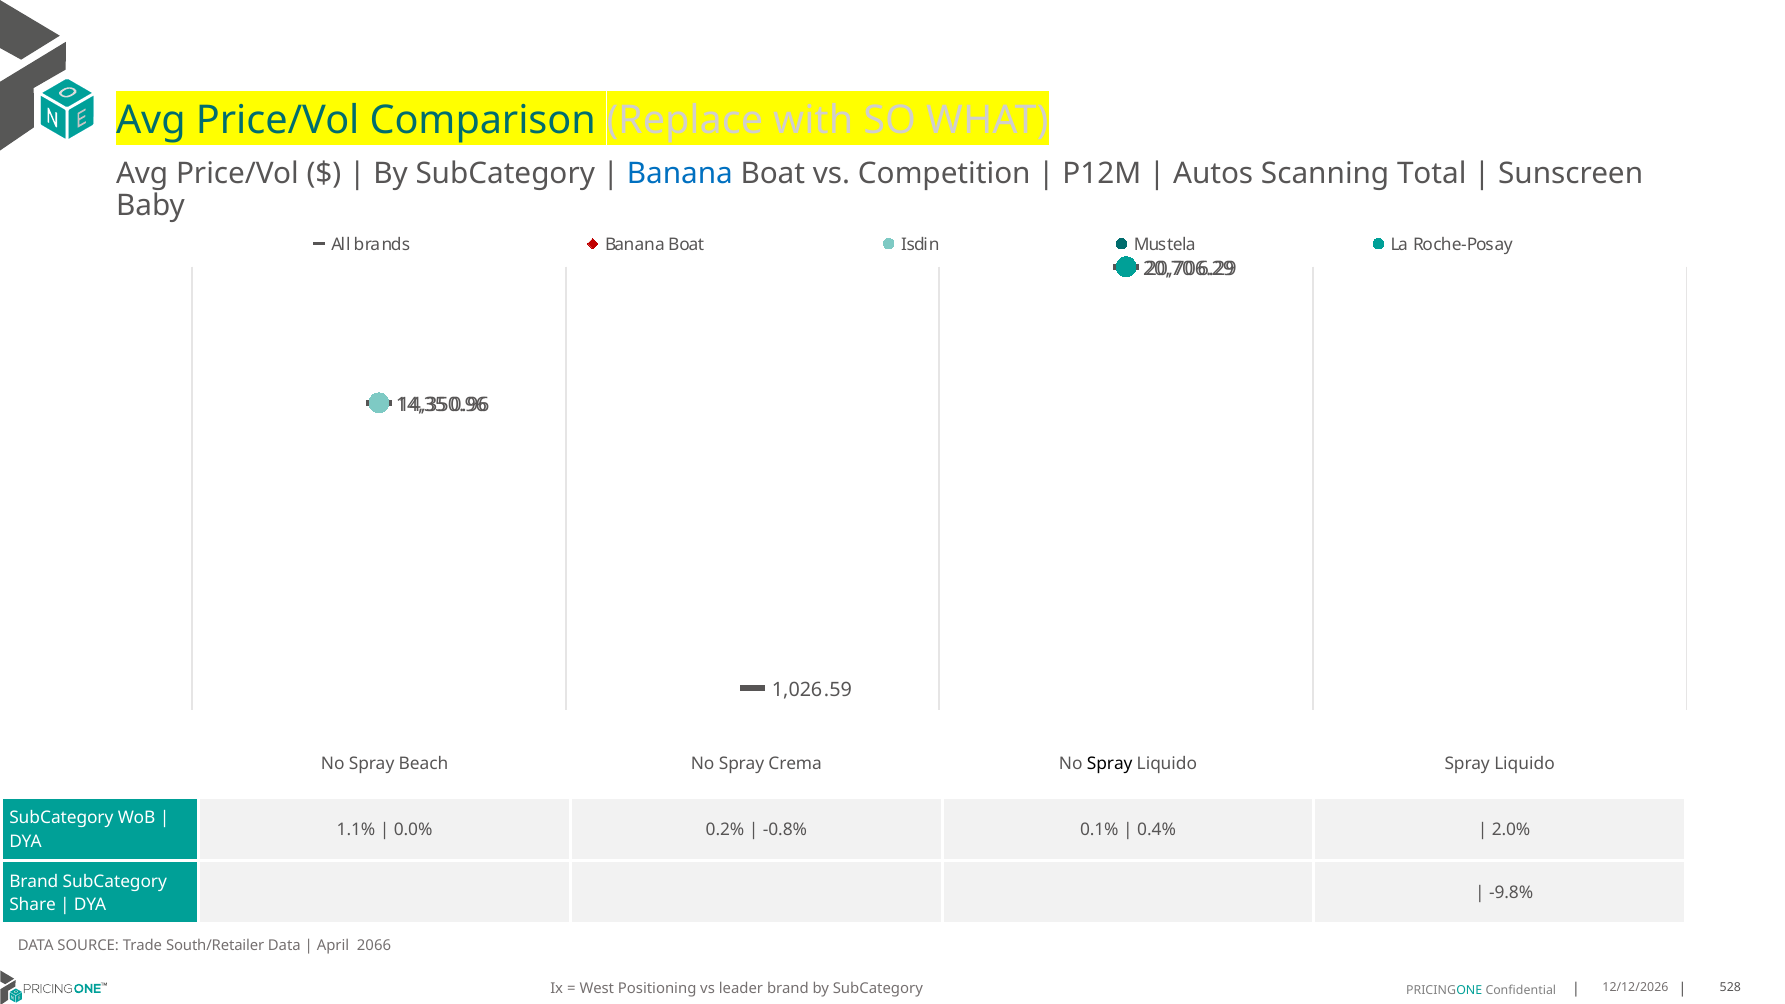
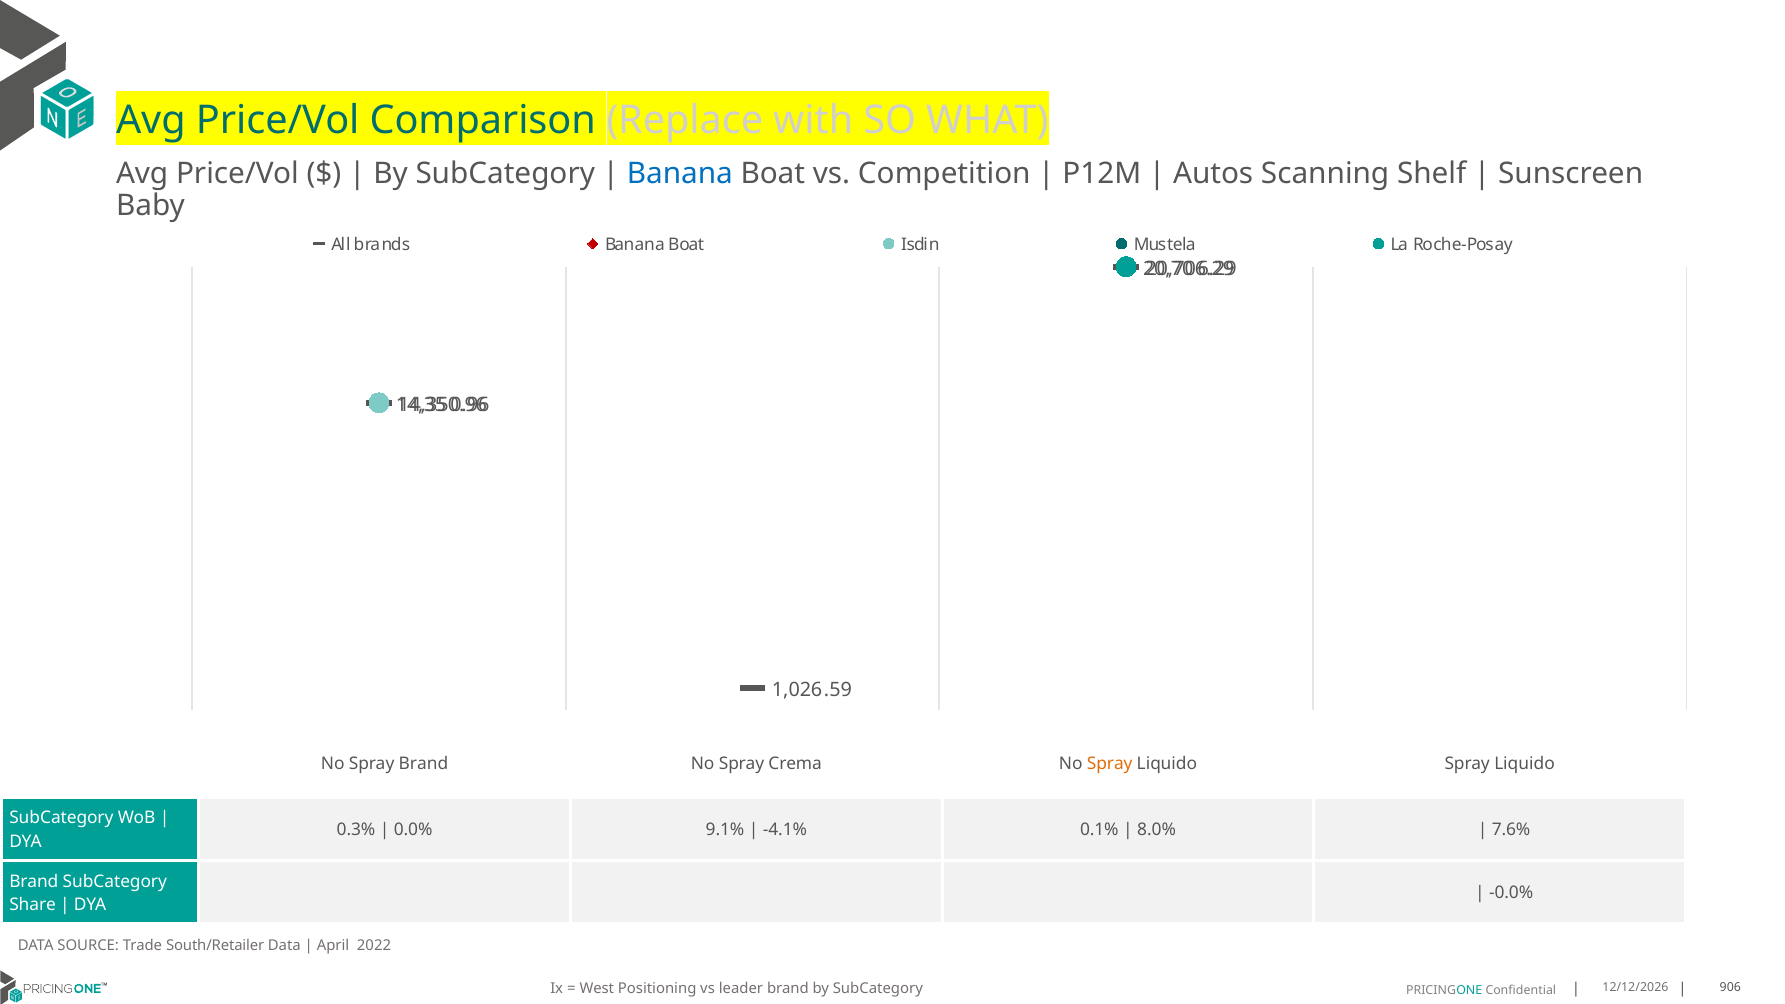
Total: Total -> Shelf
Spray Beach: Beach -> Brand
Spray at (1110, 764) colour: black -> orange
1.1%: 1.1% -> 0.3%
0.2%: 0.2% -> 9.1%
-0.8%: -0.8% -> -4.1%
0.4%: 0.4% -> 8.0%
2.0%: 2.0% -> 7.6%
-9.8%: -9.8% -> -0.0%
2066: 2066 -> 2022
528: 528 -> 906
